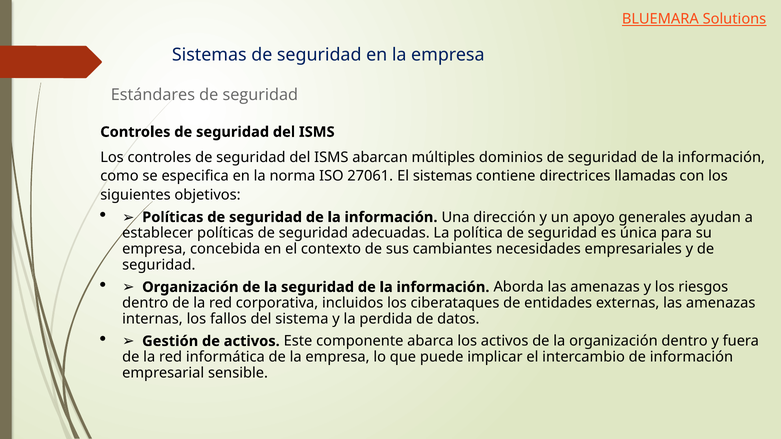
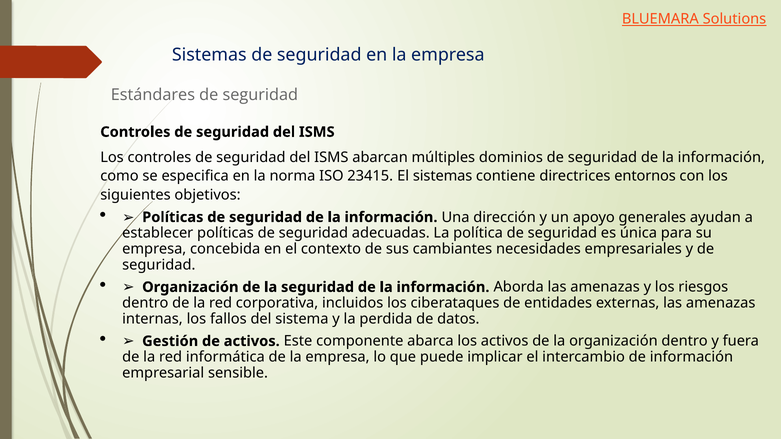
27061: 27061 -> 23415
llamadas: llamadas -> entornos
